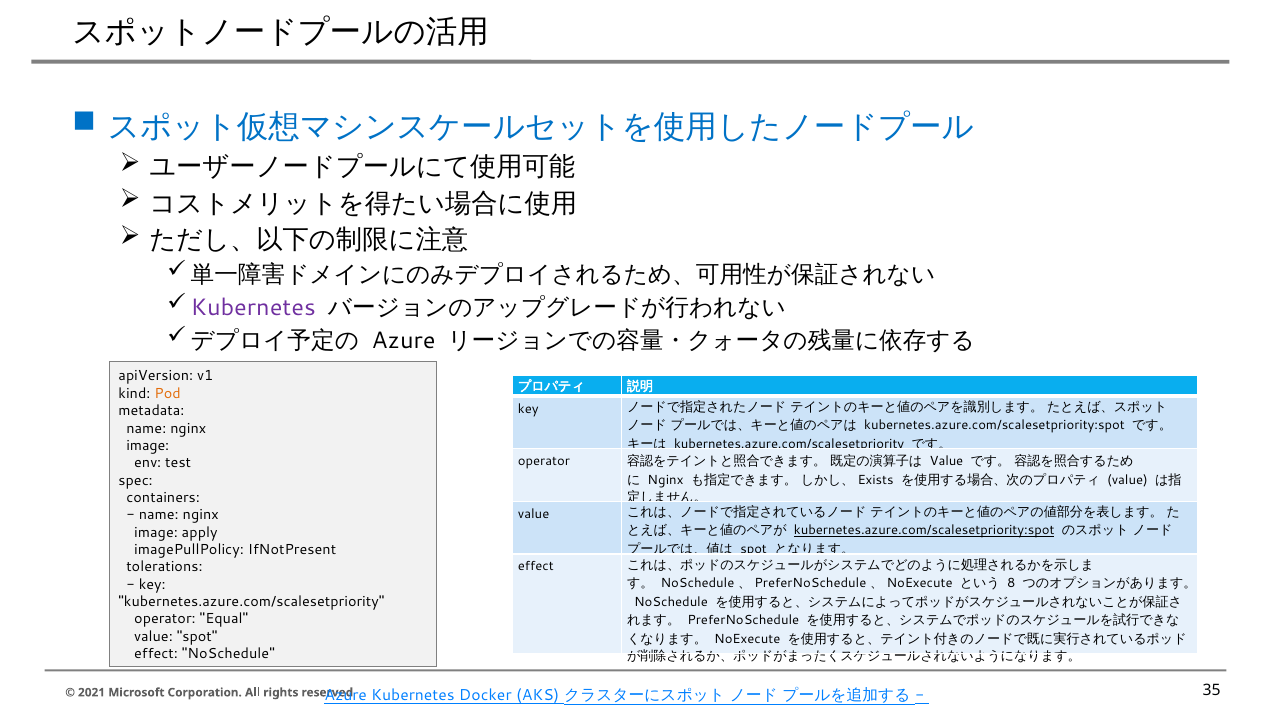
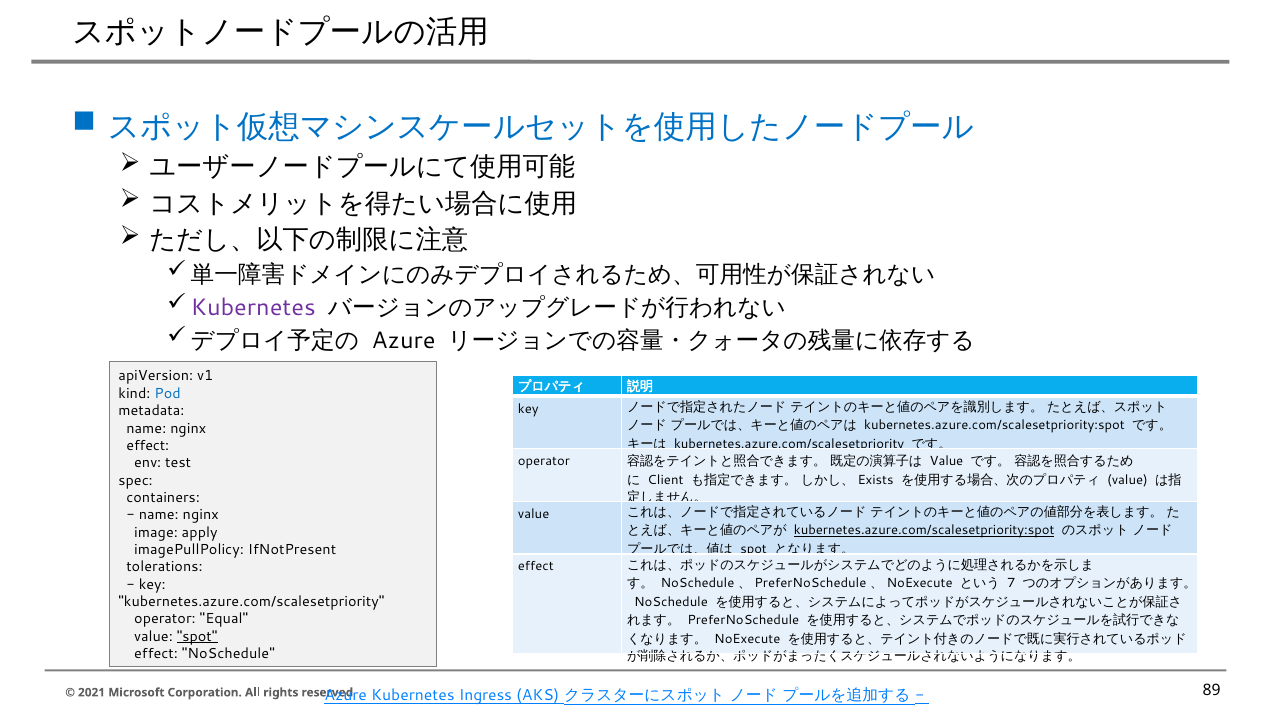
Pod colour: orange -> blue
image at (148, 446): image -> effect
Nginx at (666, 480): Nginx -> Client
8: 8 -> 7
spot at (197, 637) underline: none -> present
Docker: Docker -> Ingress
35: 35 -> 89
